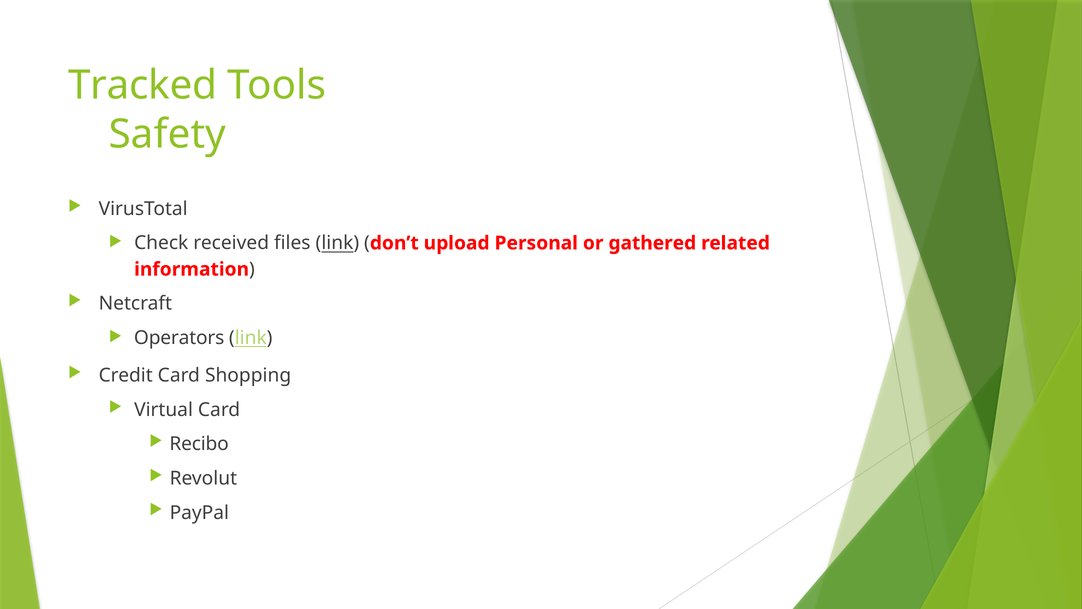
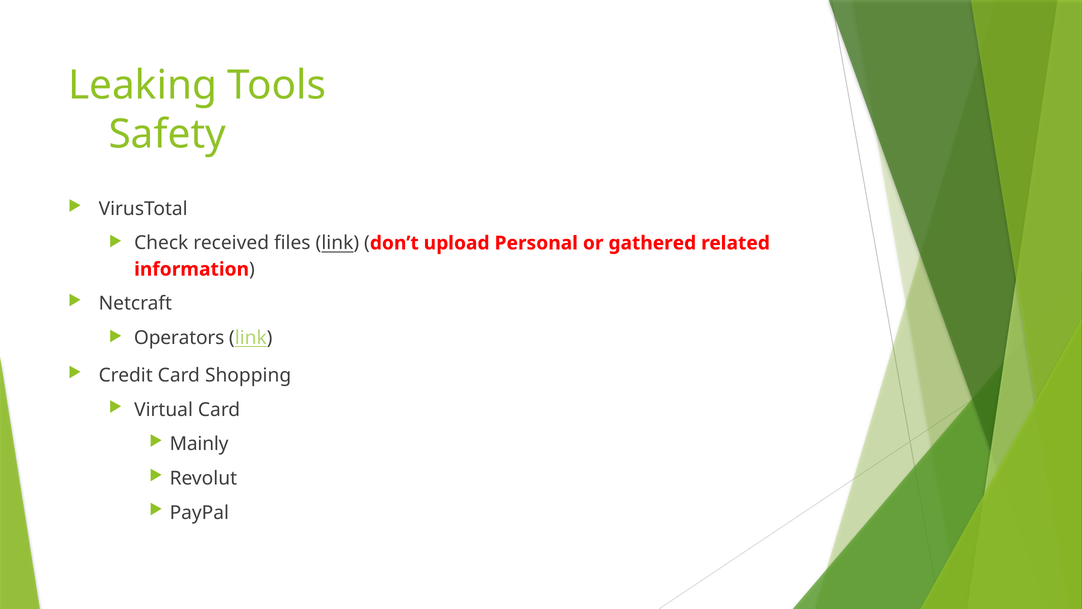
Tracked: Tracked -> Leaking
Recibo: Recibo -> Mainly
